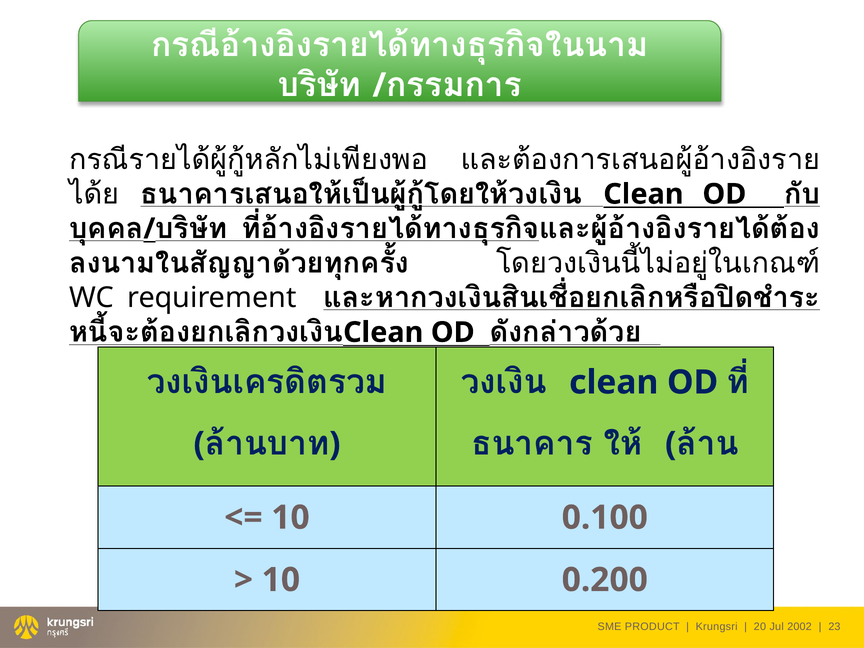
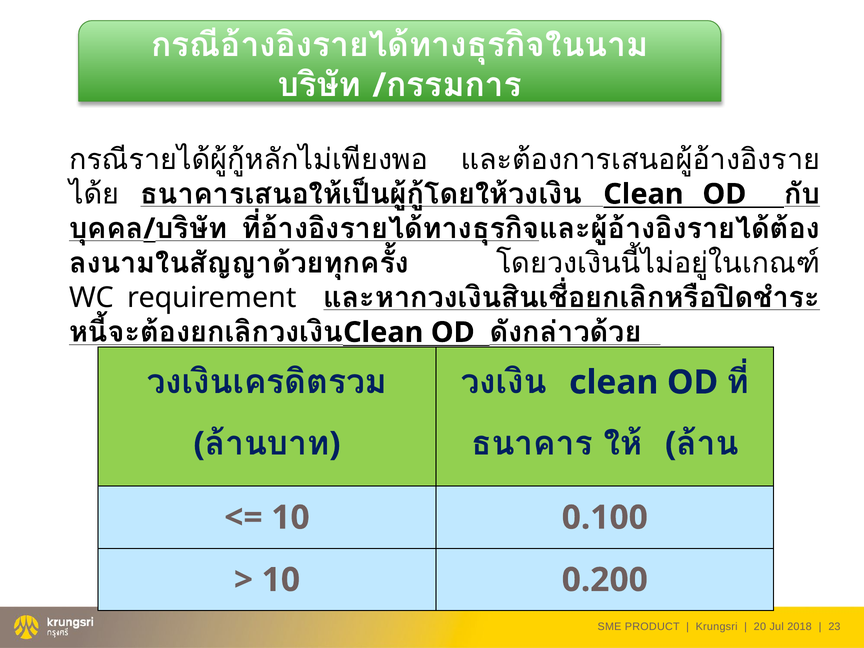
2002: 2002 -> 2018
